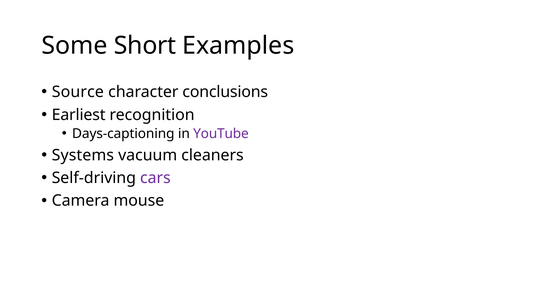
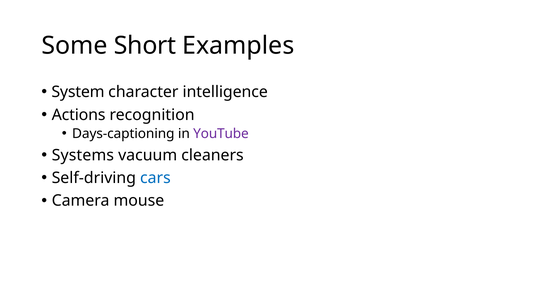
Source: Source -> System
conclusions: conclusions -> intelligence
Earliest: Earliest -> Actions
cars colour: purple -> blue
